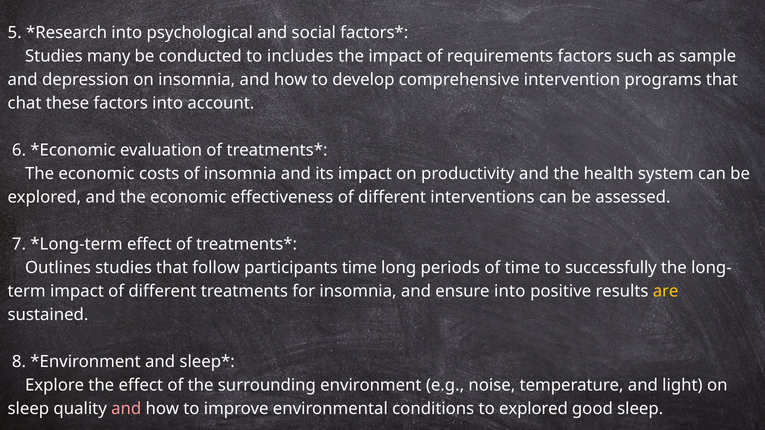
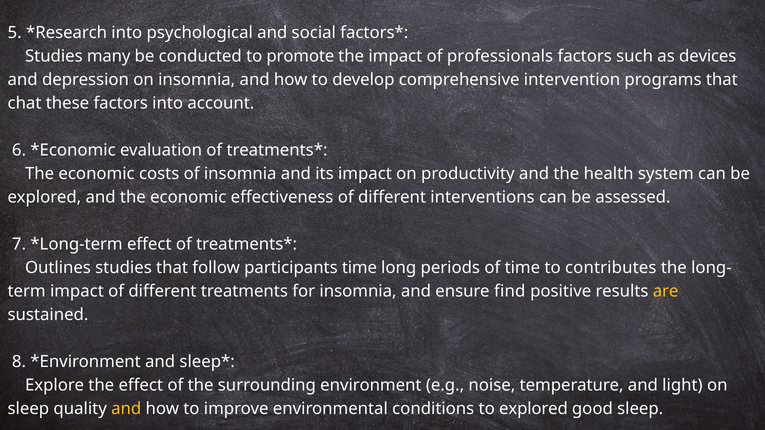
includes: includes -> promote
requirements: requirements -> professionals
sample: sample -> devices
successfully: successfully -> contributes
ensure into: into -> find
and at (126, 409) colour: pink -> yellow
